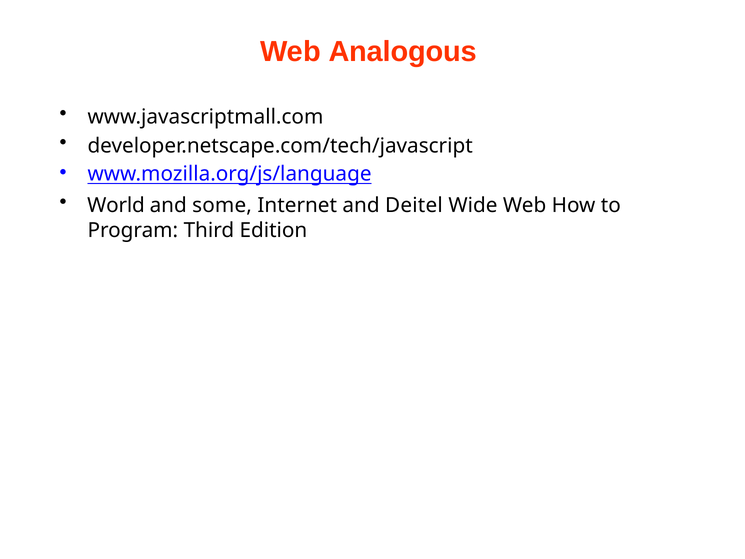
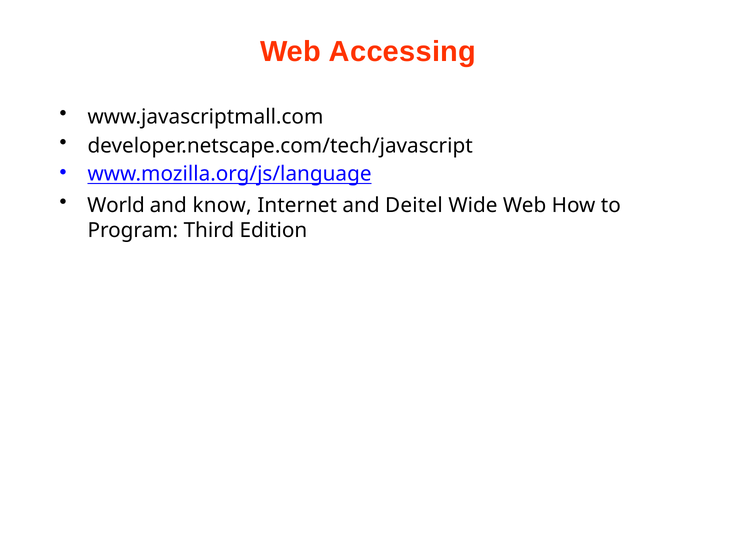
Analogous: Analogous -> Accessing
some: some -> know
